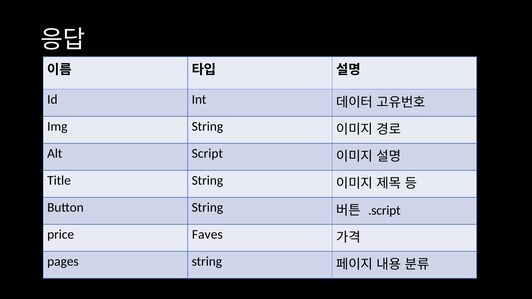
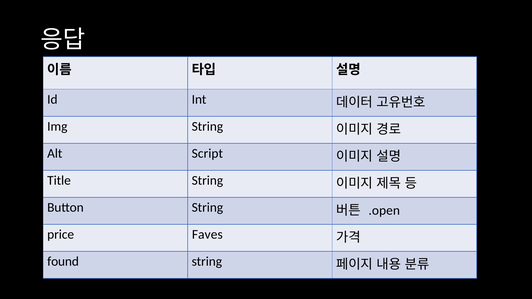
.script: .script -> .open
pages: pages -> found
